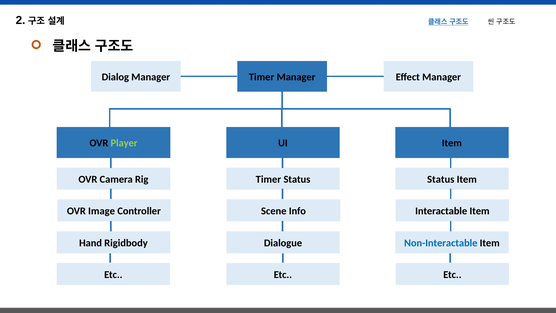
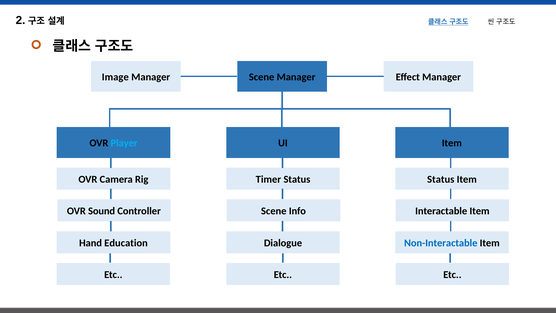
Dialog: Dialog -> Image
Timer at (262, 77): Timer -> Scene
Player colour: light green -> light blue
Image: Image -> Sound
Rigidbody: Rigidbody -> Education
